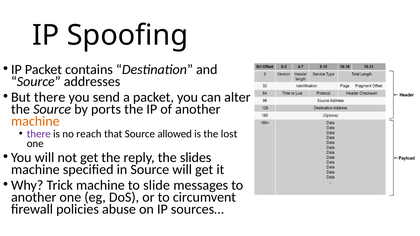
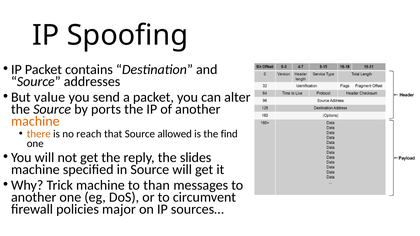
But there: there -> value
there at (39, 134) colour: purple -> orange
lost: lost -> find
slide: slide -> than
abuse: abuse -> major
